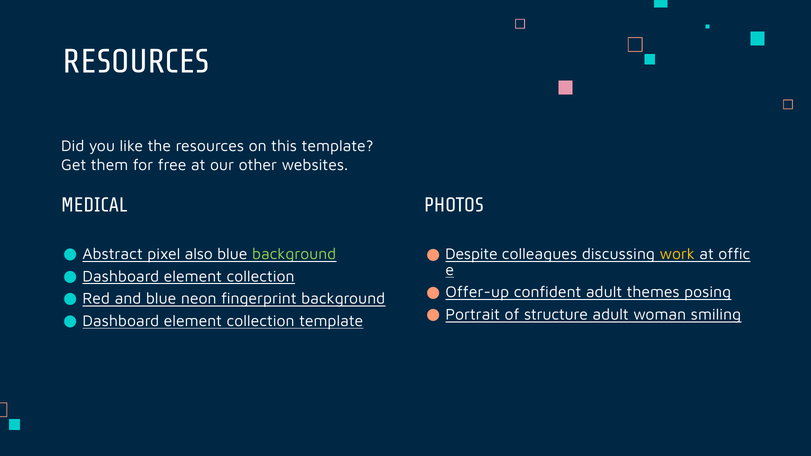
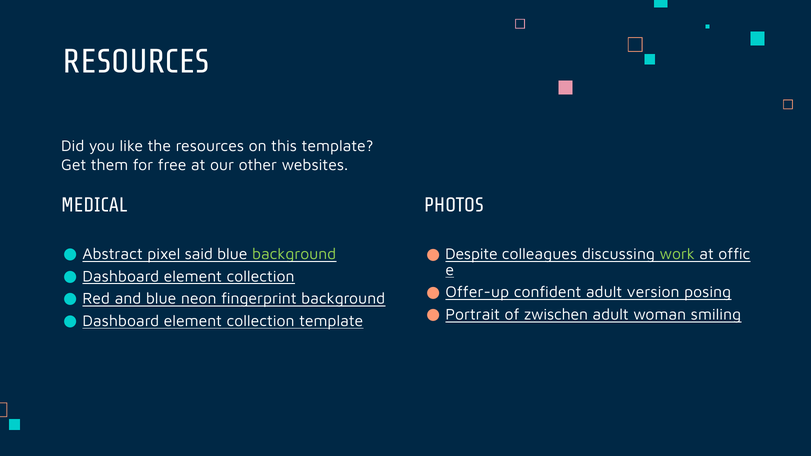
also: also -> said
work colour: yellow -> light green
themes: themes -> version
structure: structure -> zwischen
